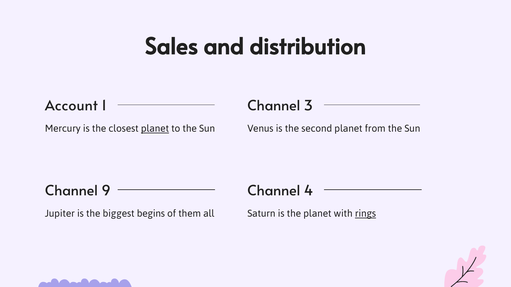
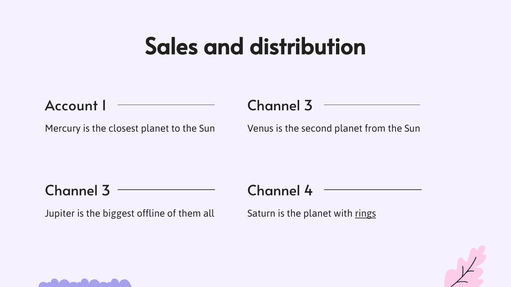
planet at (155, 128) underline: present -> none
9 at (106, 191): 9 -> 3
begins: begins -> offline
